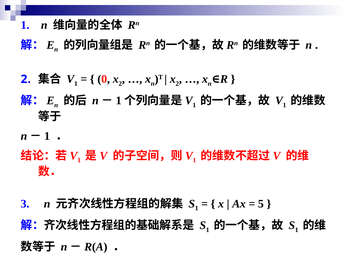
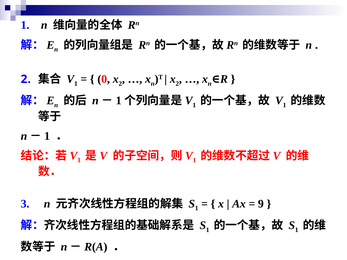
5: 5 -> 9
